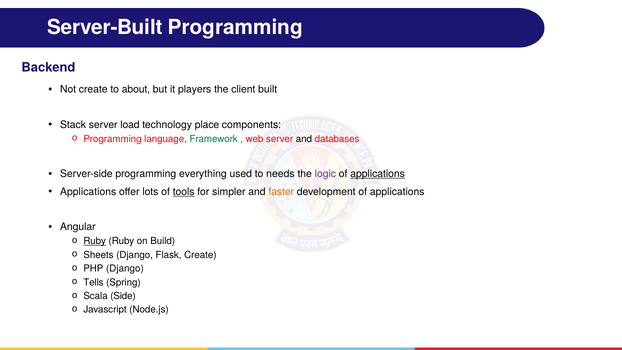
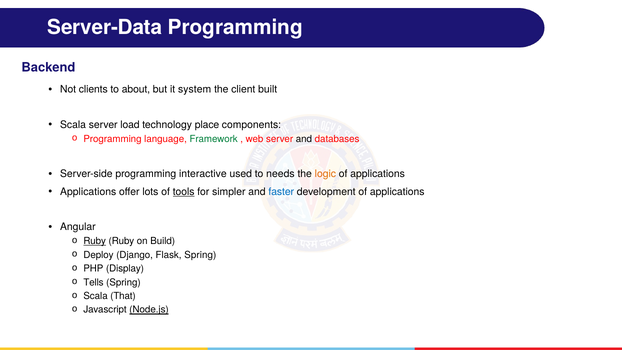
Server-Built: Server-Built -> Server-Data
Not create: create -> clients
players: players -> system
Stack at (73, 125): Stack -> Scala
everything: everything -> interactive
logic colour: purple -> orange
applications at (378, 174) underline: present -> none
faster colour: orange -> blue
Sheets: Sheets -> Deploy
Flask Create: Create -> Spring
PHP Django: Django -> Display
Side: Side -> That
Node.js underline: none -> present
